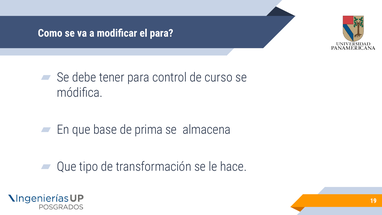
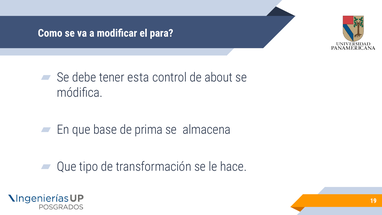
tener para: para -> esta
curso: curso -> about
